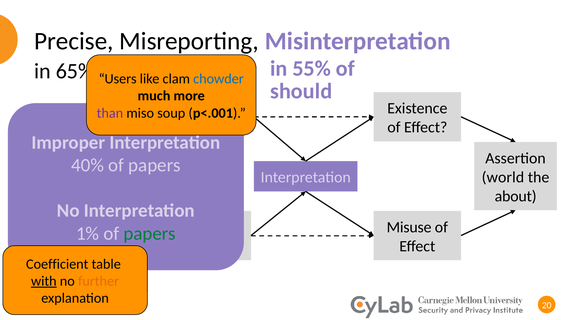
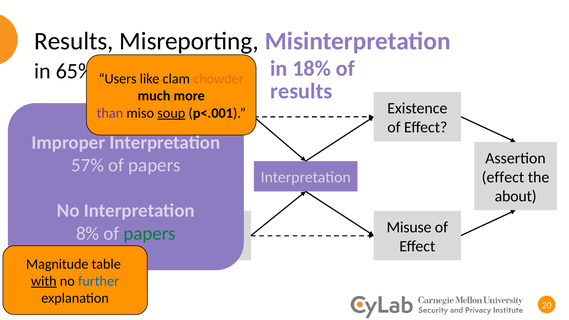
Precise at (74, 41): Precise -> Results
55%: 55% -> 18%
chowder colour: blue -> orange
should at (301, 91): should -> results
soup underline: none -> present
40%: 40% -> 57%
world at (503, 177): world -> effect
1%: 1% -> 8%
Coefficient: Coefficient -> Magnitude
further colour: orange -> blue
